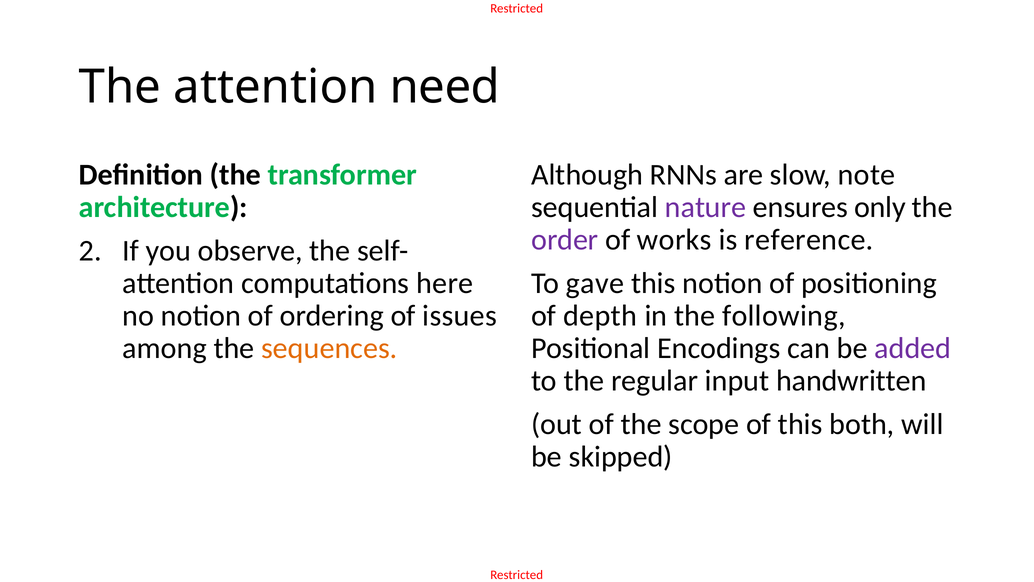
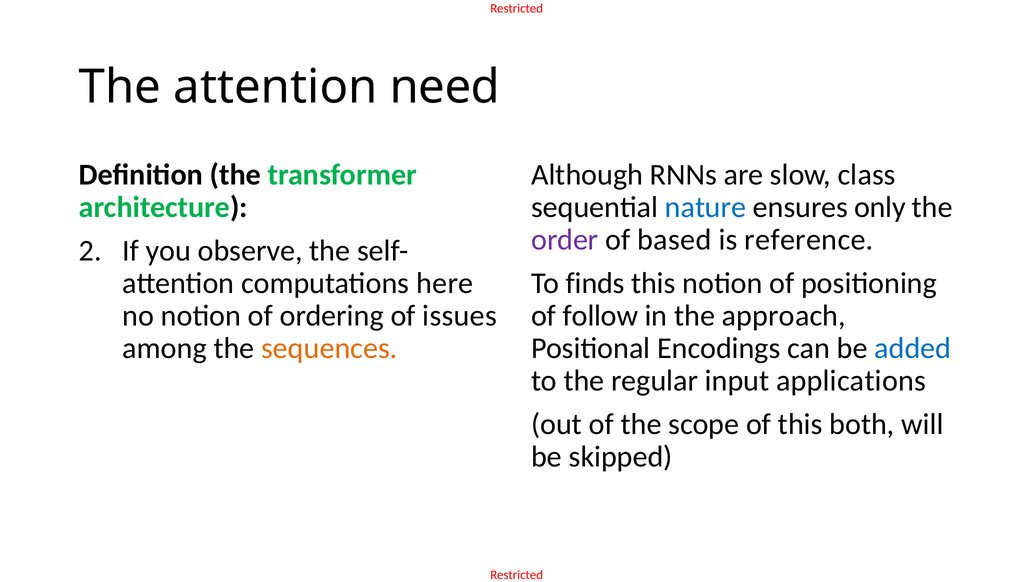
note: note -> class
nature colour: purple -> blue
works: works -> based
gave: gave -> finds
depth: depth -> follow
following: following -> approach
added colour: purple -> blue
handwritten: handwritten -> applications
